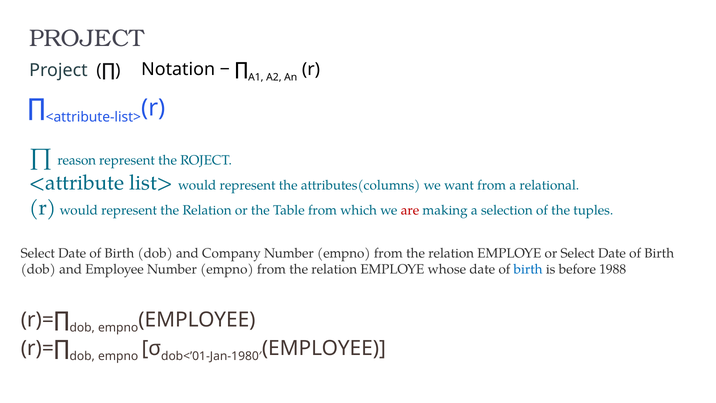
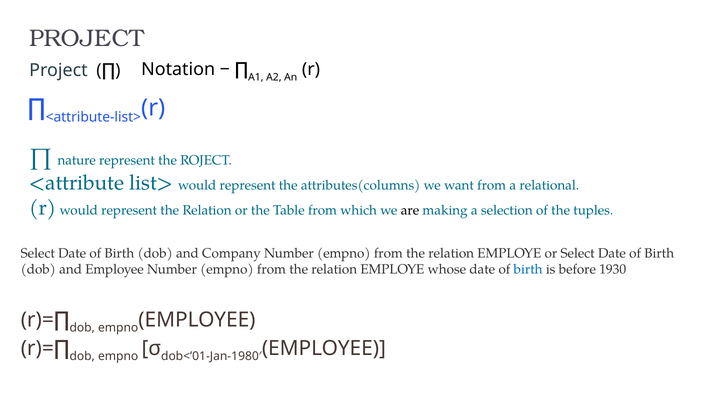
reason: reason -> nature
are colour: red -> black
1988: 1988 -> 1930
